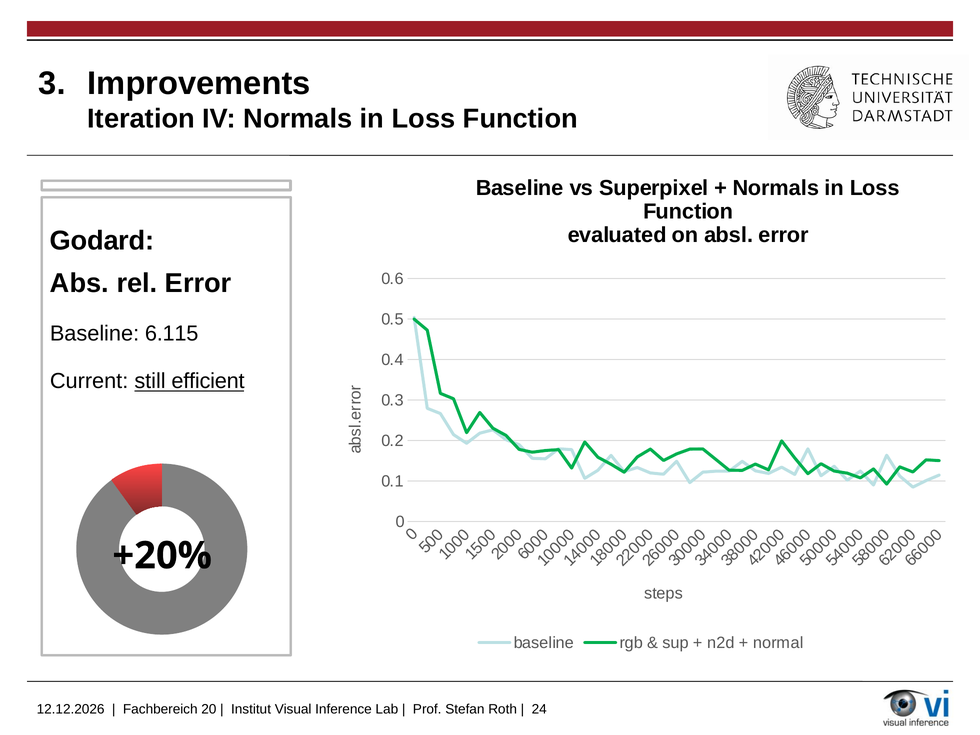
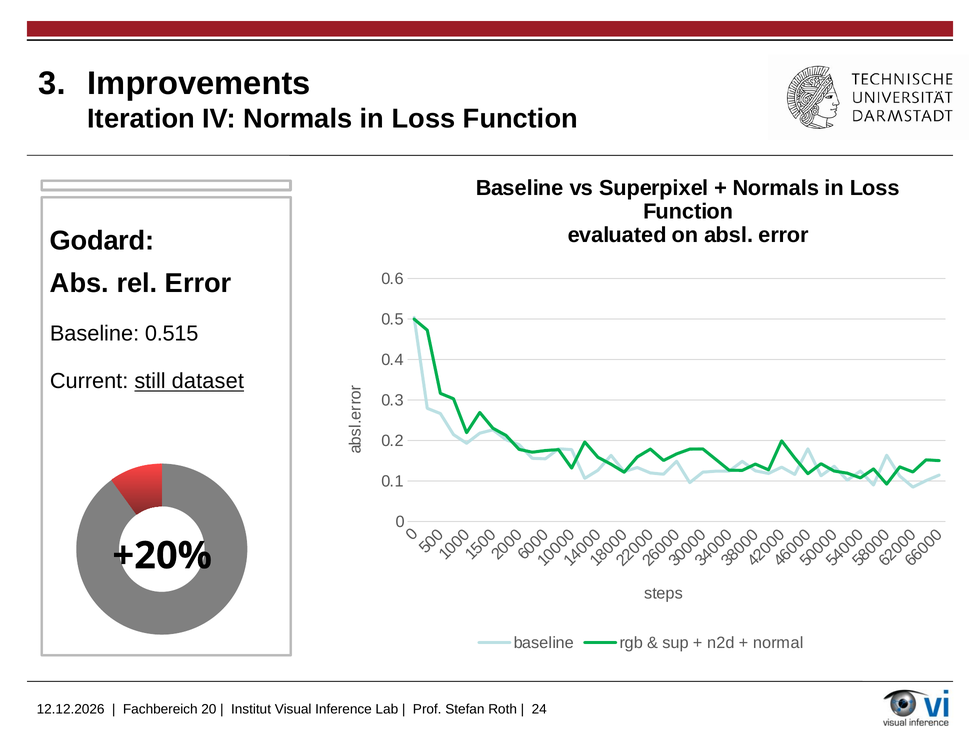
6.115: 6.115 -> 0.515
efficient: efficient -> dataset
